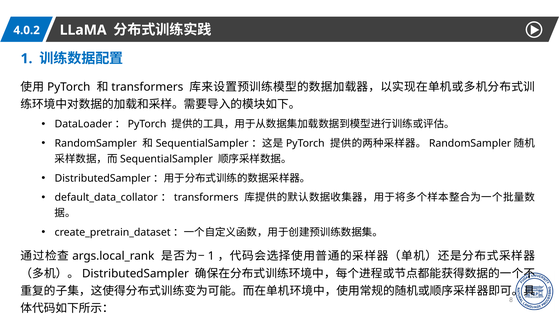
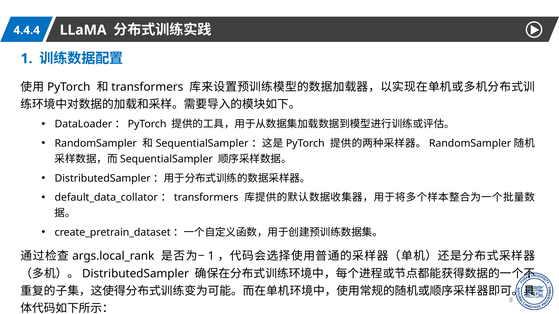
4.0.2: 4.0.2 -> 4.4.4
